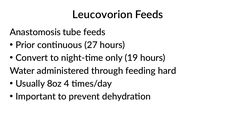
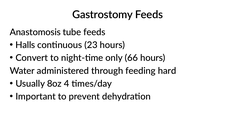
Leucovorion: Leucovorion -> Gastrostomy
Prior: Prior -> Halls
27: 27 -> 23
19: 19 -> 66
